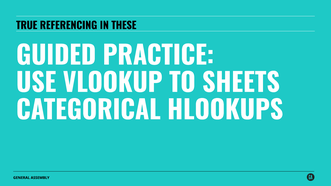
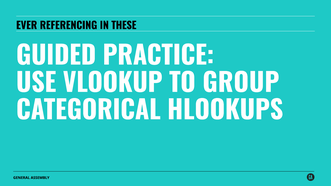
TRUE: TRUE -> EVER
SHEETS: SHEETS -> GROUP
